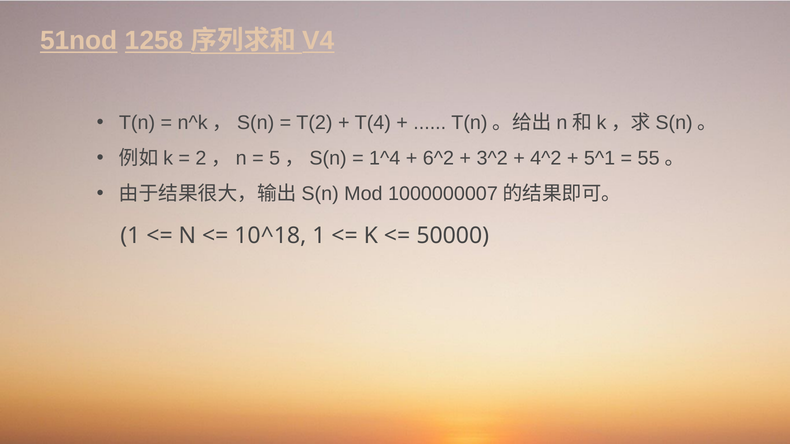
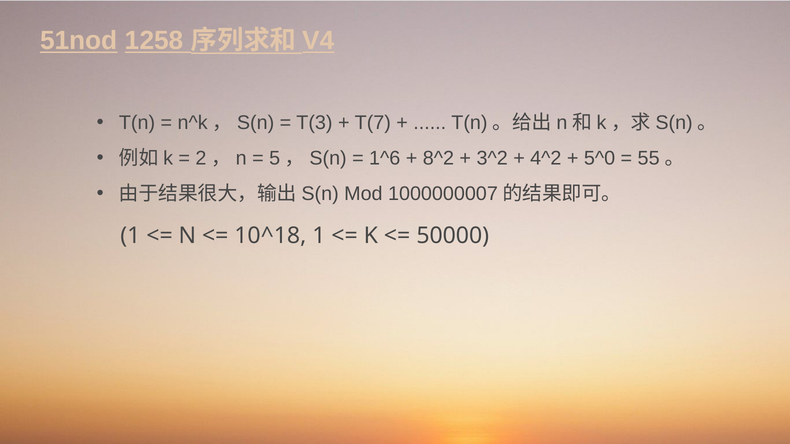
T(2: T(2 -> T(3
T(4: T(4 -> T(7
1^4: 1^4 -> 1^6
6^2: 6^2 -> 8^2
5^1: 5^1 -> 5^0
